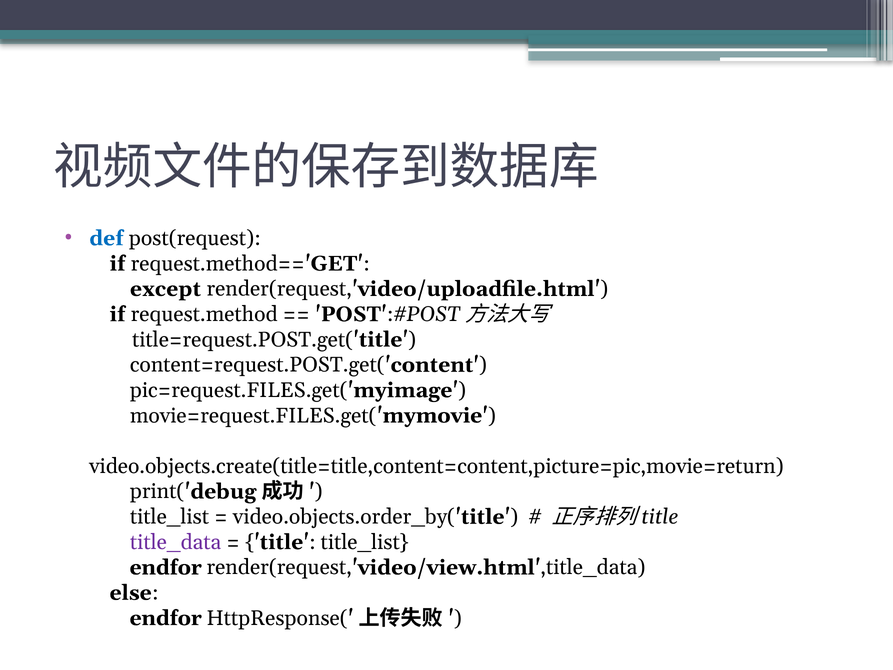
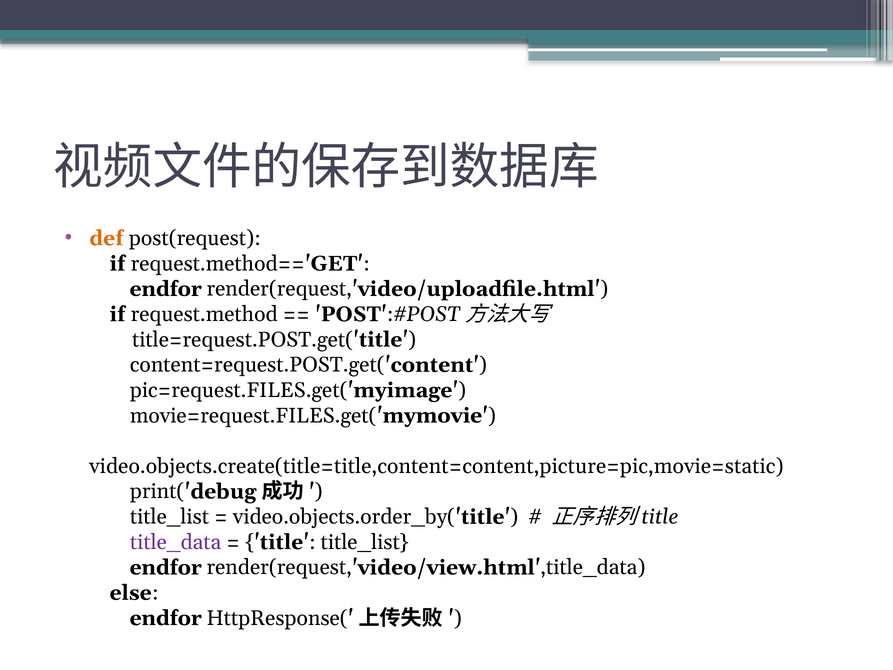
def colour: blue -> orange
except at (165, 289): except -> endfor
video.objects.create(title=title,content=content,picture=pic,movie=return: video.objects.create(title=title,content=content,picture=pic,movie=return -> video.objects.create(title=title,content=content,picture=pic,movie=static
